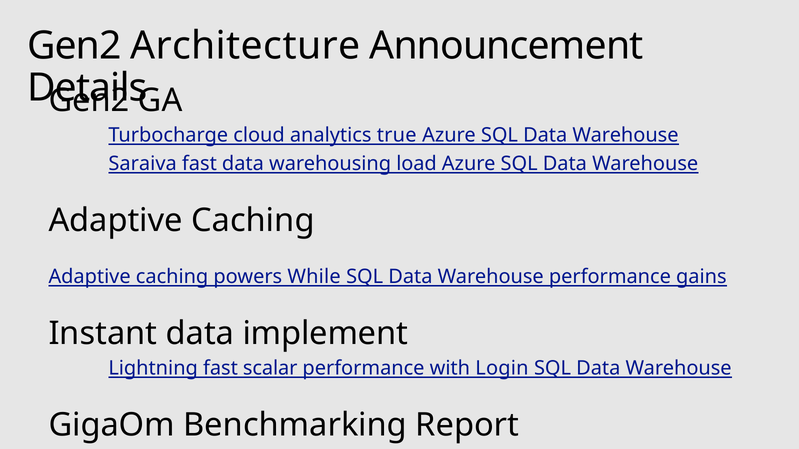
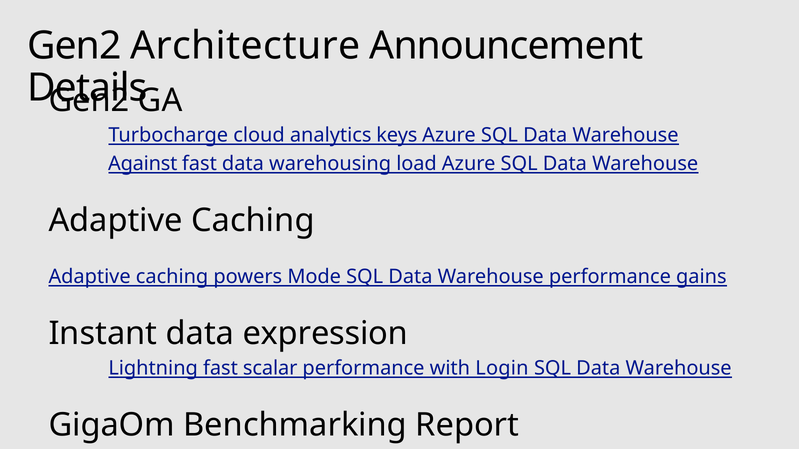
true: true -> keys
Saraiva: Saraiva -> Against
While: While -> Mode
implement: implement -> expression
